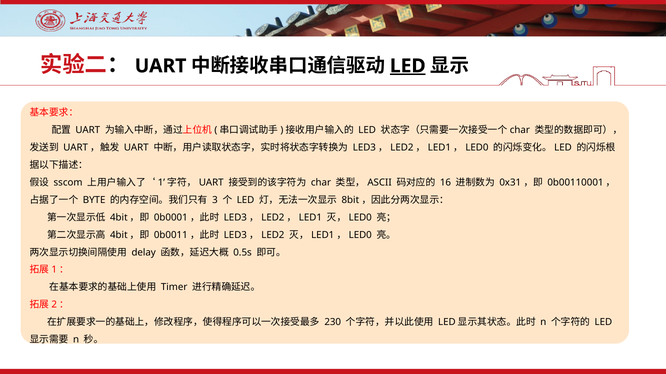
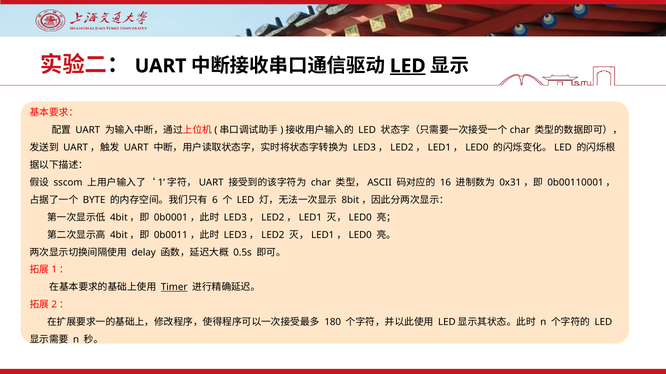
3: 3 -> 6
Timer underline: none -> present
230: 230 -> 180
